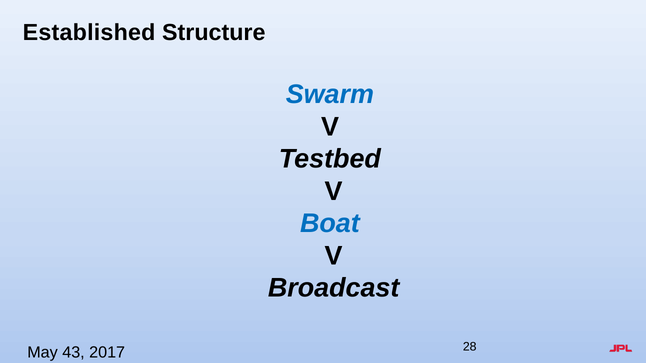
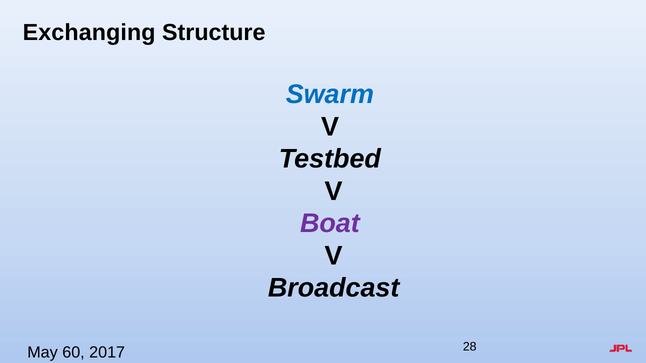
Established: Established -> Exchanging
Boat colour: blue -> purple
43: 43 -> 60
